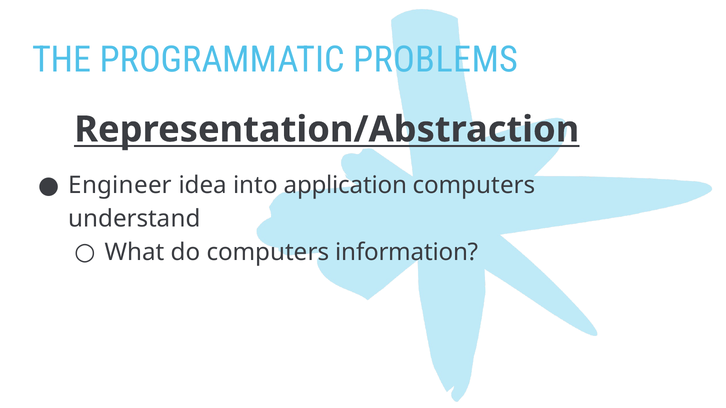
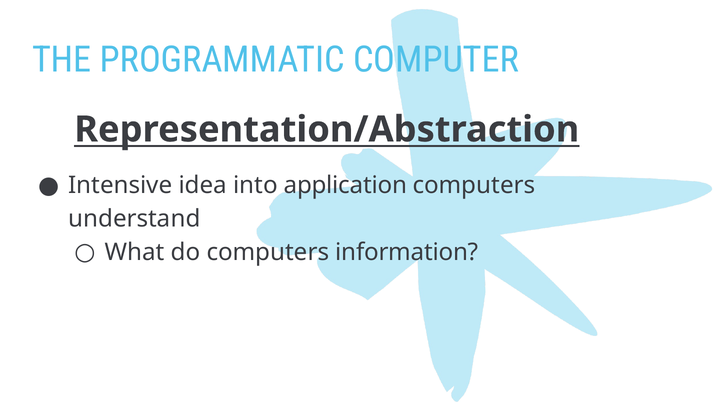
PROBLEMS: PROBLEMS -> COMPUTER
Engineer: Engineer -> Intensive
